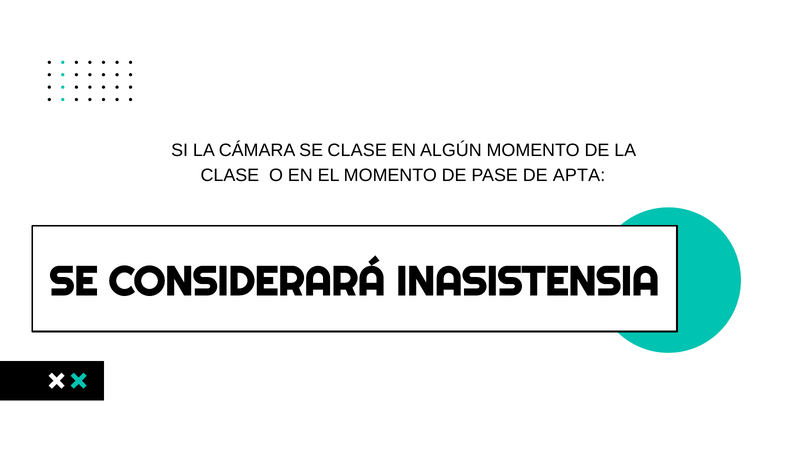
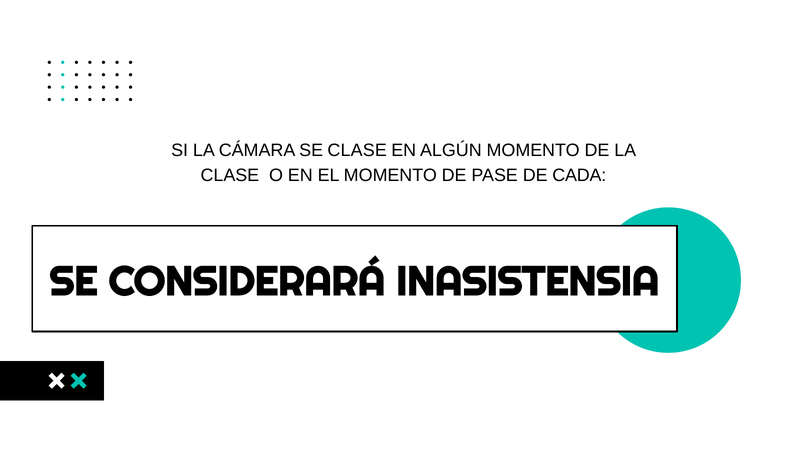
APTA: APTA -> CADA
